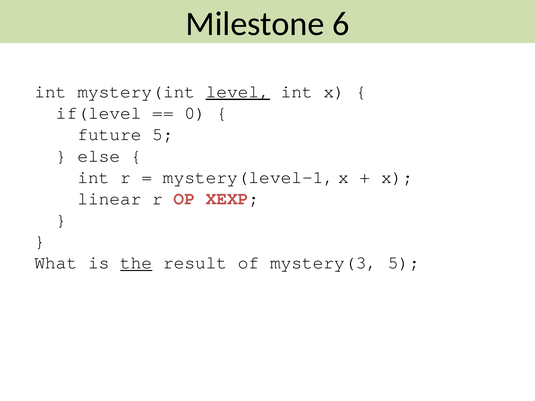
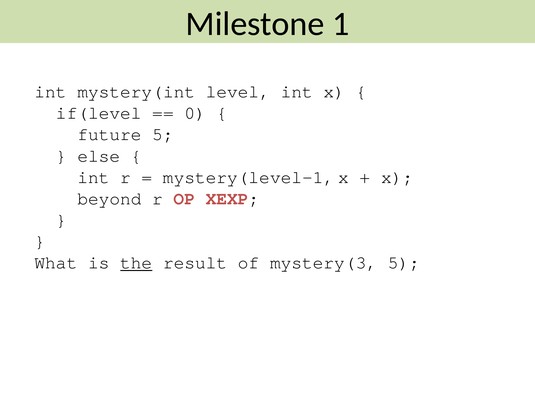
6: 6 -> 1
level underline: present -> none
linear: linear -> beyond
